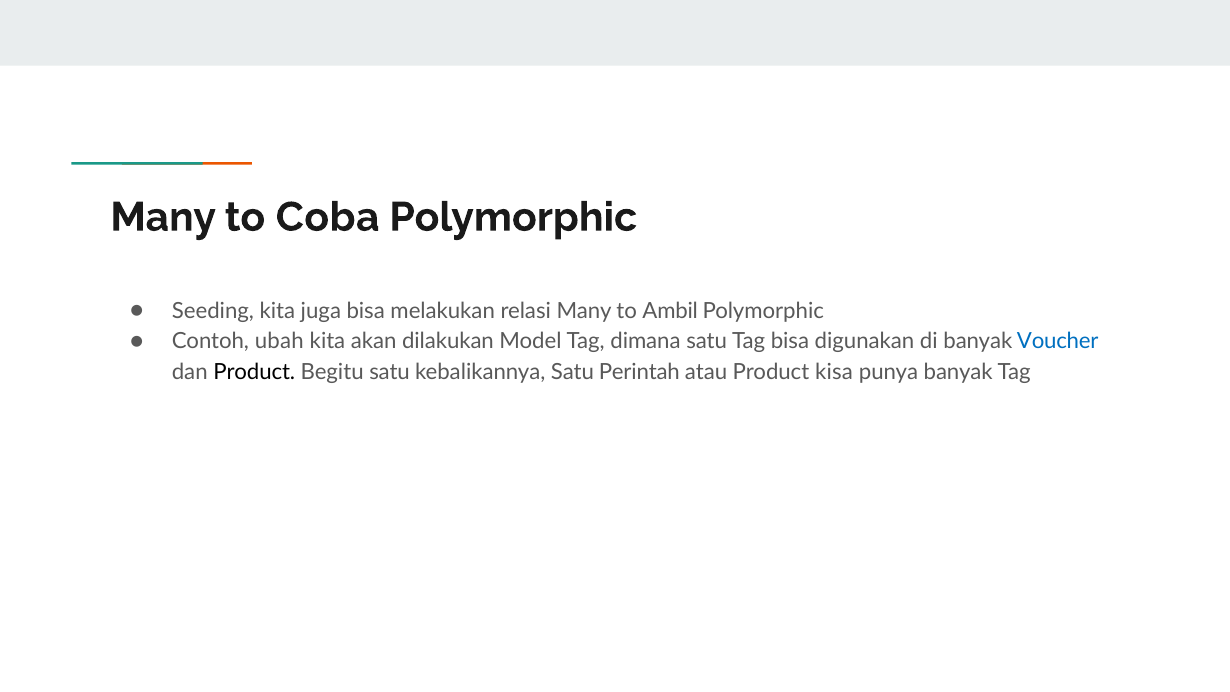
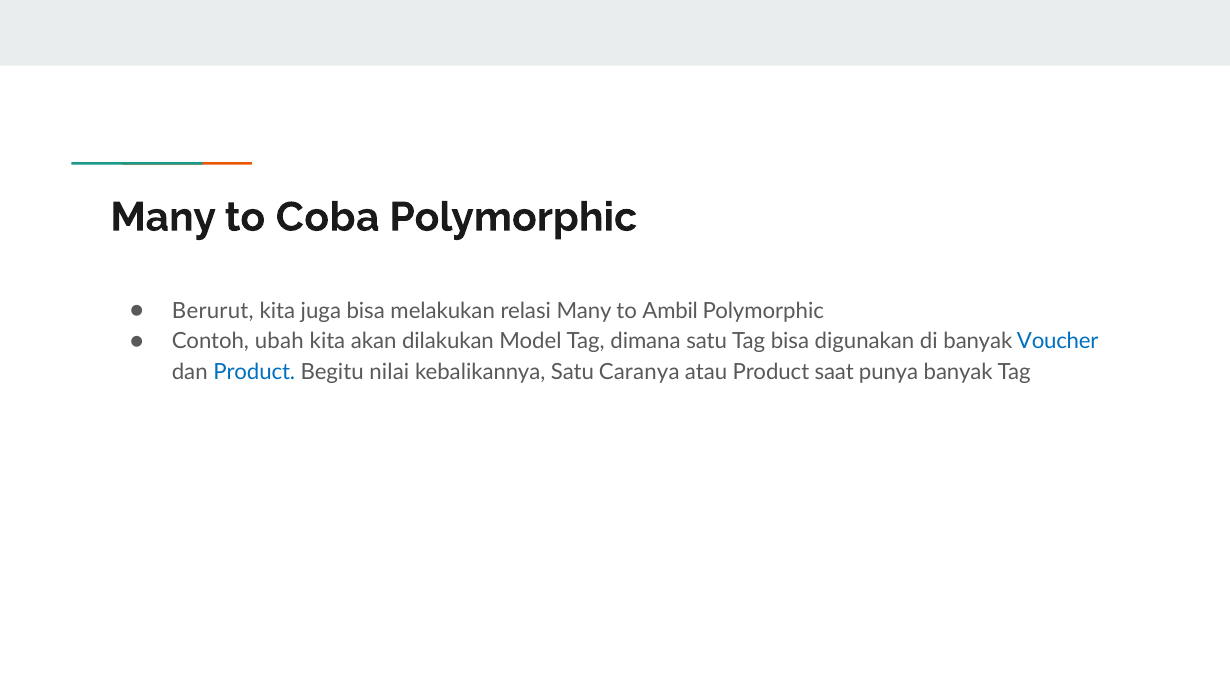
Seeding: Seeding -> Berurut
Product at (254, 372) colour: black -> blue
Begitu satu: satu -> nilai
Perintah: Perintah -> Caranya
kisa: kisa -> saat
